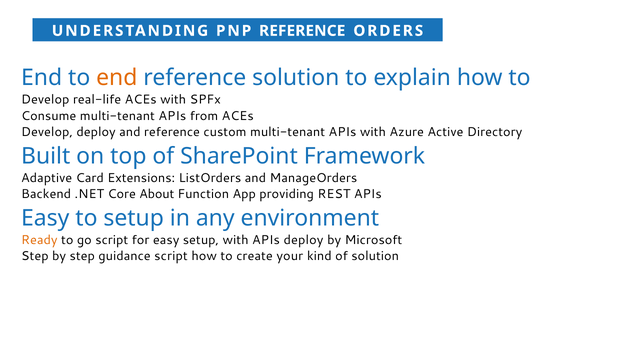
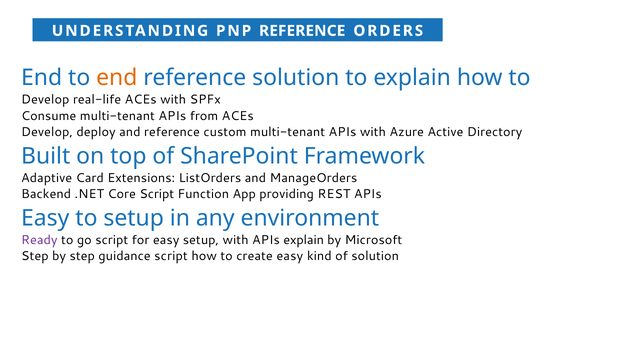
Core About: About -> Script
Ready colour: orange -> purple
APIs deploy: deploy -> explain
create your: your -> easy
